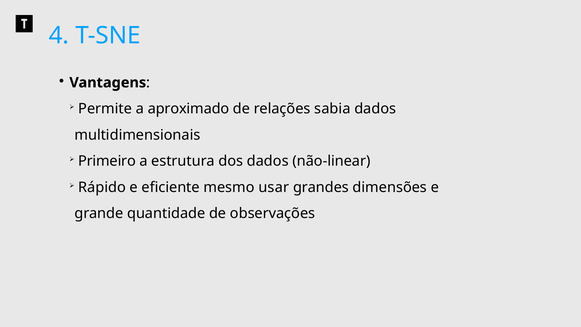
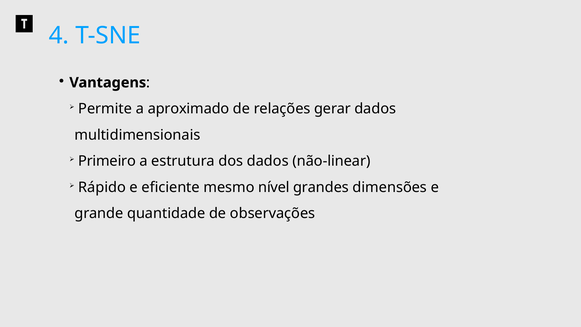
sabia: sabia -> gerar
usar: usar -> nível
